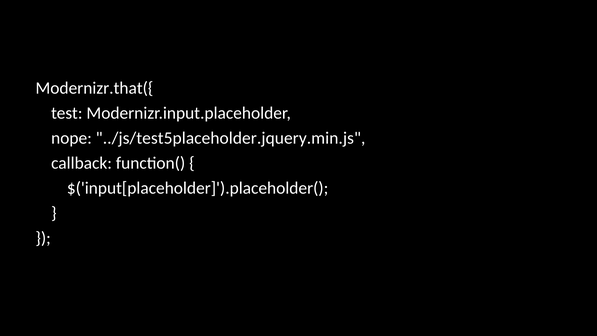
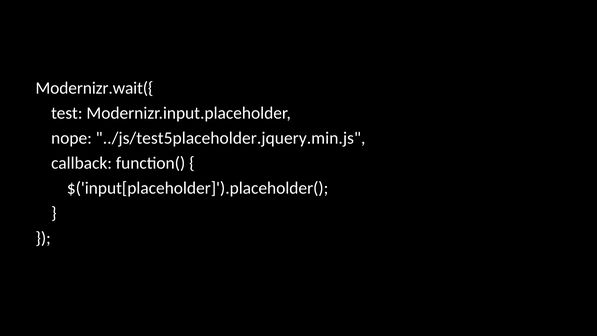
Modernizr.that({: Modernizr.that({ -> Modernizr.wait({
